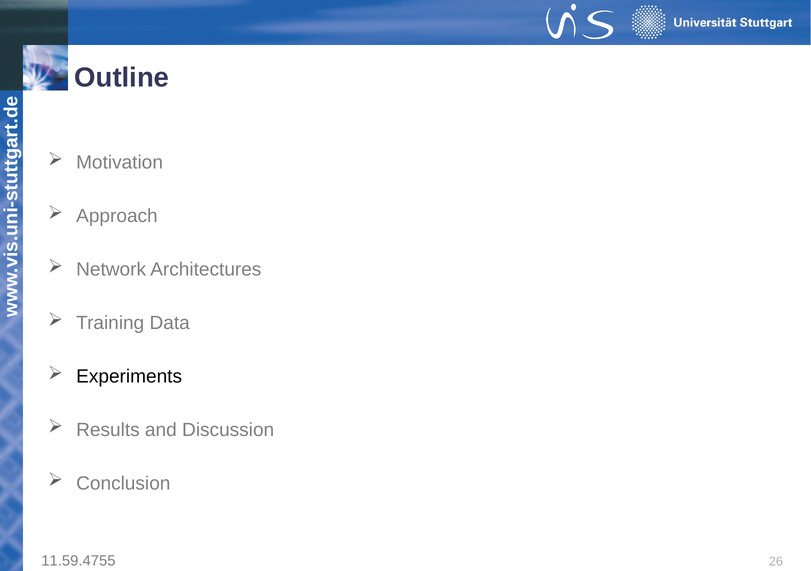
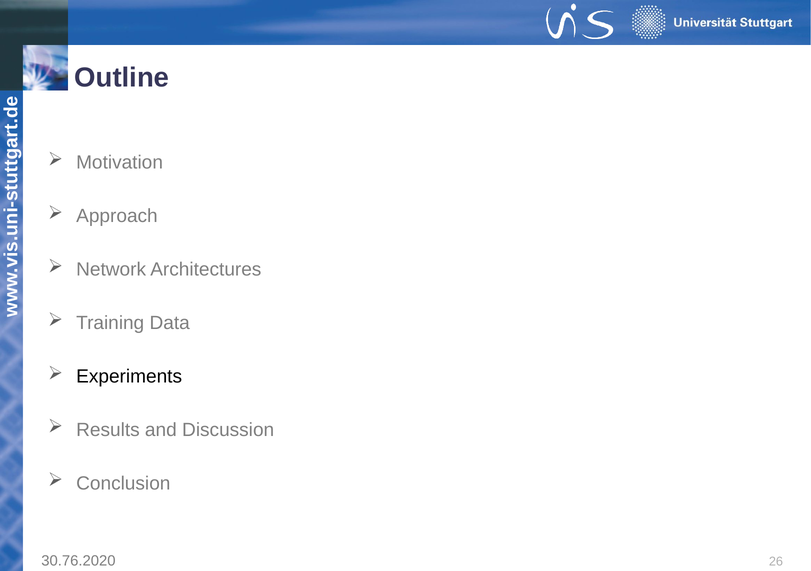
11.59.4755: 11.59.4755 -> 30.76.2020
